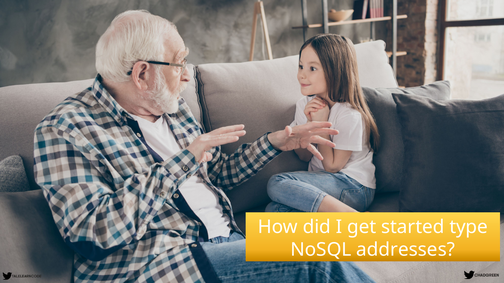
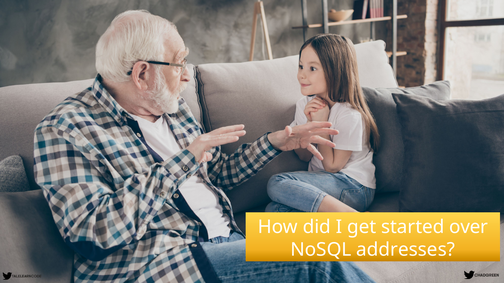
type: type -> over
